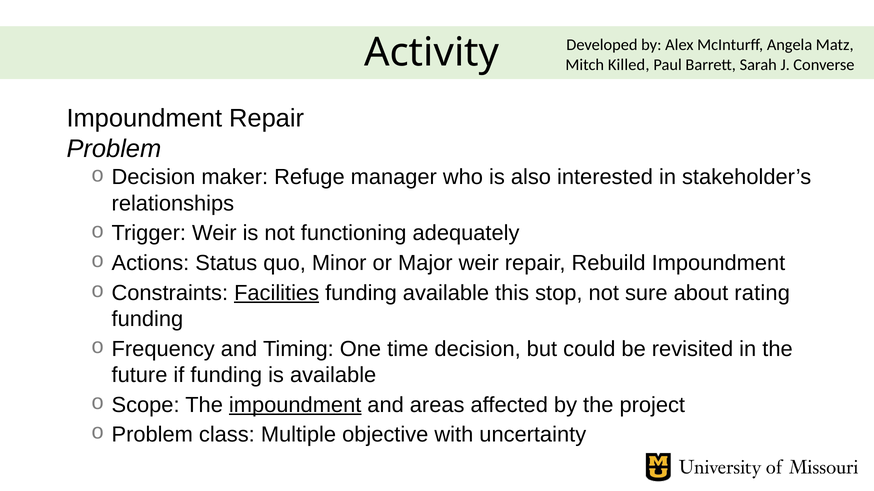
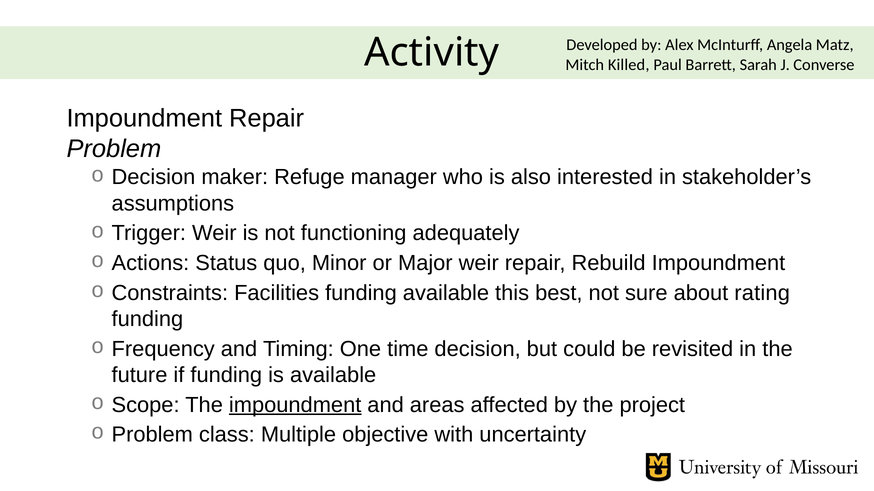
relationships: relationships -> assumptions
Facilities underline: present -> none
stop: stop -> best
